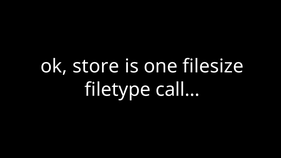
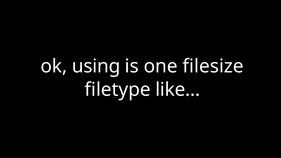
store: store -> using
call…: call… -> like…
